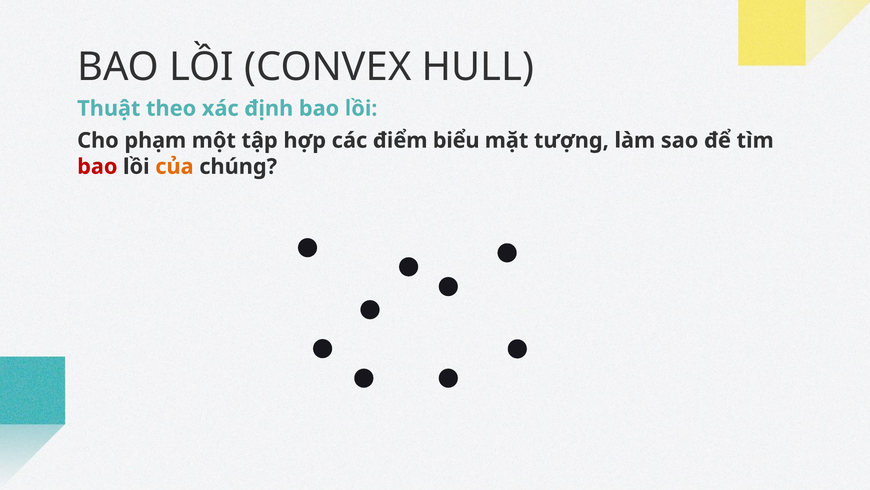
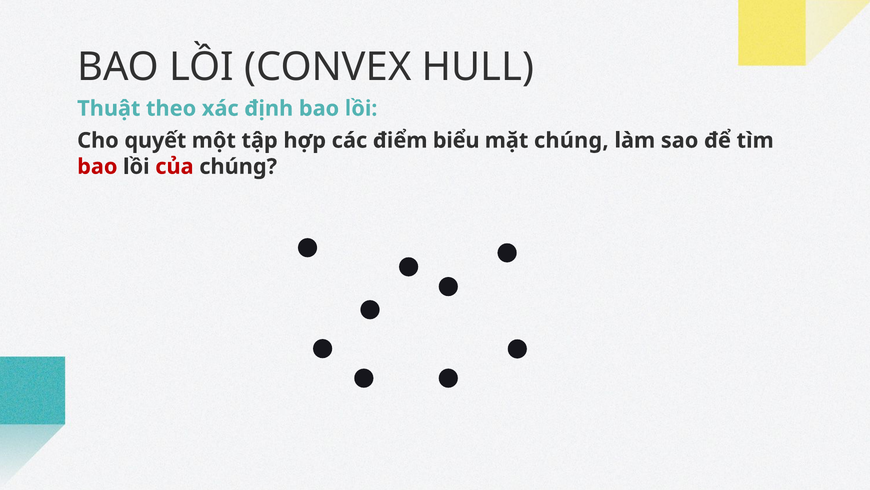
phạm: phạm -> quyết
mặt tượng: tượng -> chúng
của colour: orange -> red
